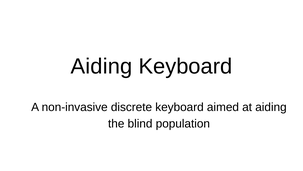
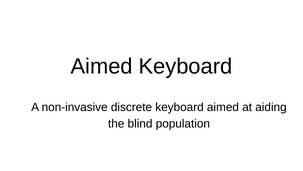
Aiding at (102, 66): Aiding -> Aimed
